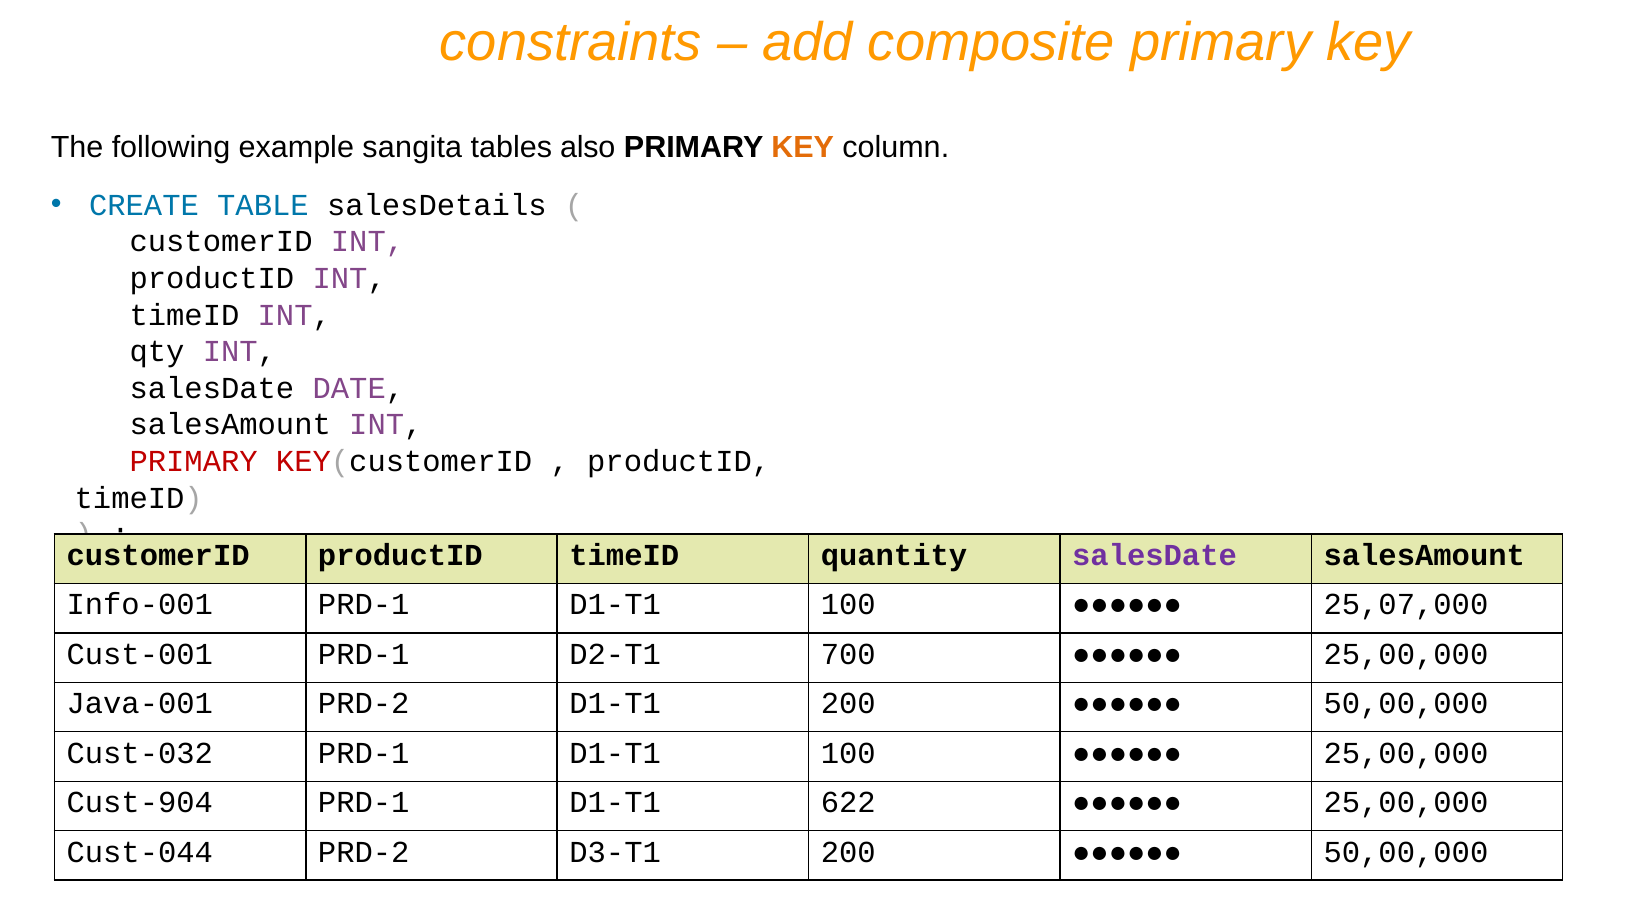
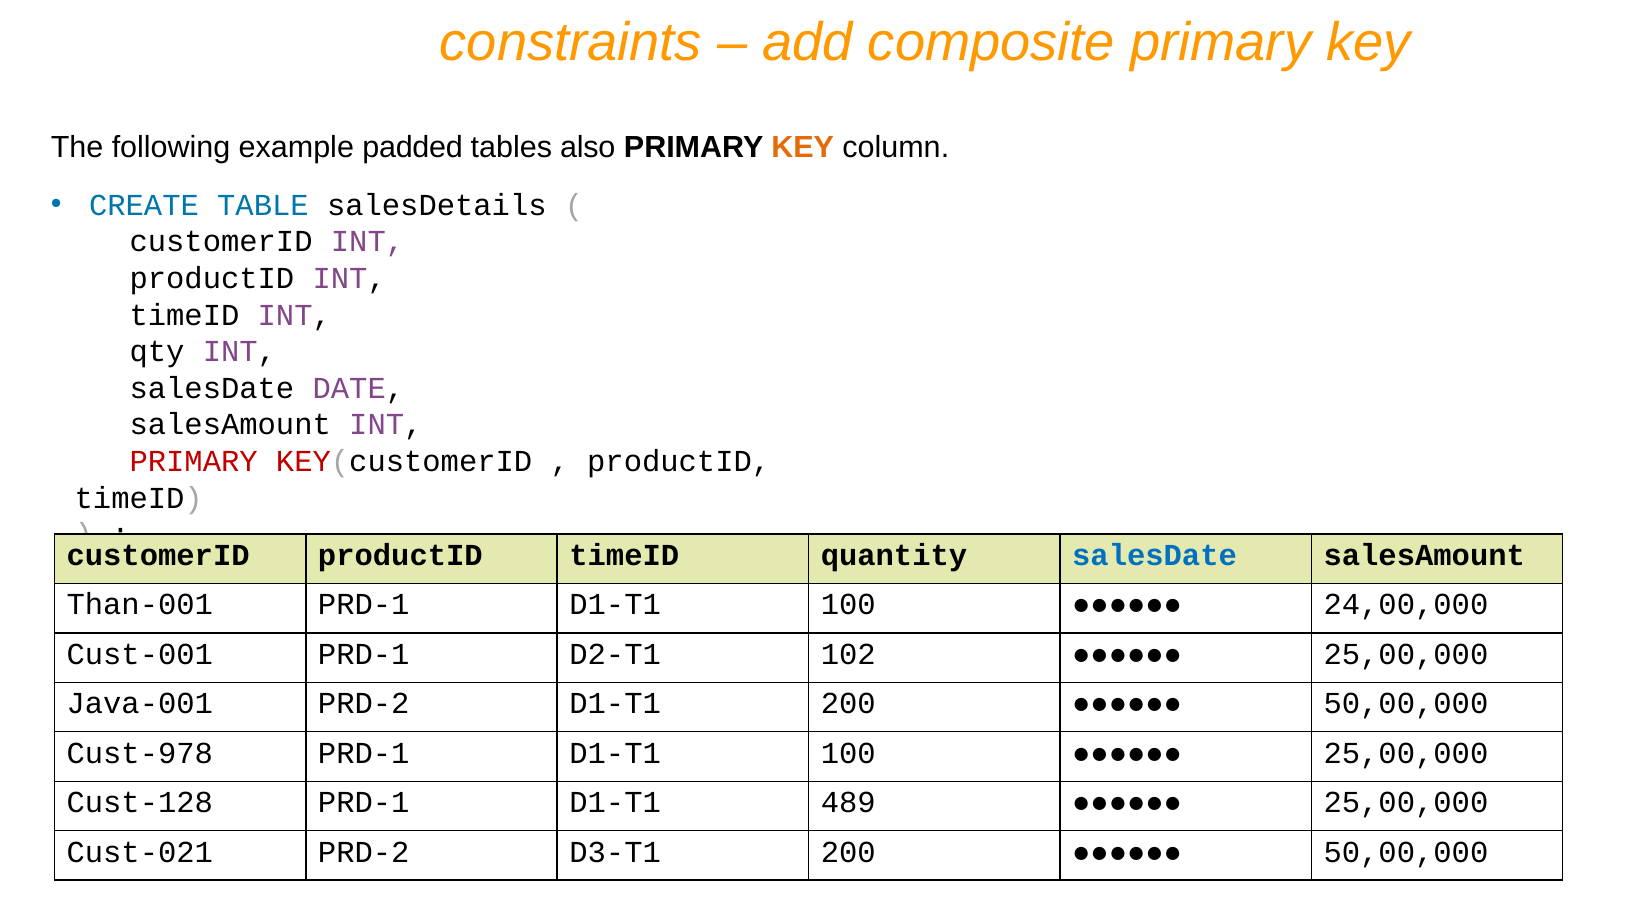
sangita: sangita -> padded
salesDate at (1155, 555) colour: purple -> blue
Info-001: Info-001 -> Than-001
25,07,000: 25,07,000 -> 24,00,000
700: 700 -> 102
Cust-032: Cust-032 -> Cust-978
Cust-904: Cust-904 -> Cust-128
622: 622 -> 489
Cust-044: Cust-044 -> Cust-021
